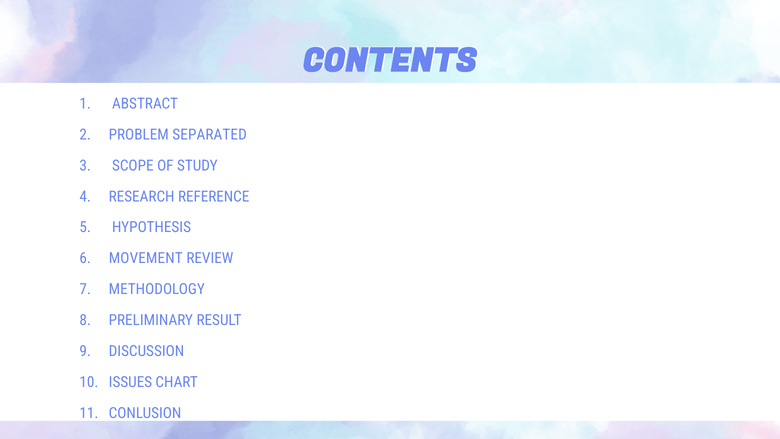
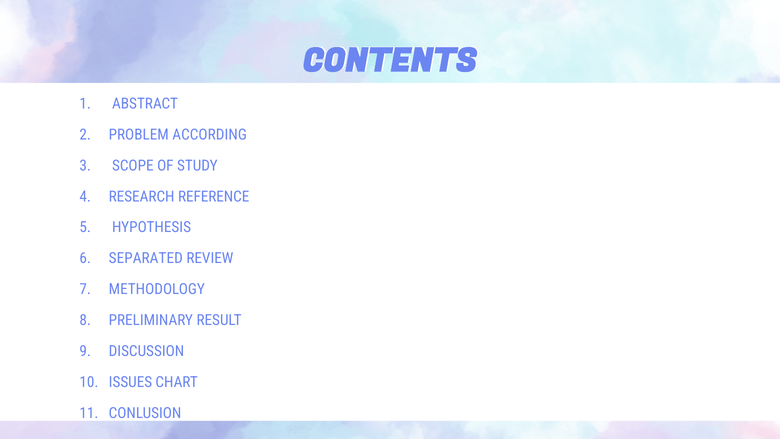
SEPARATED: SEPARATED -> ACCORDING
MOVEMENT: MOVEMENT -> SEPARATED
